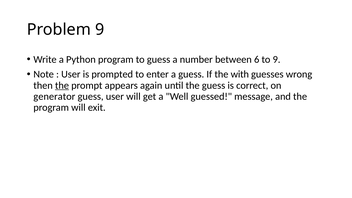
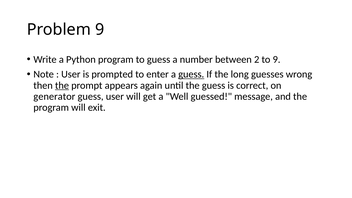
6: 6 -> 2
guess at (191, 74) underline: none -> present
with: with -> long
